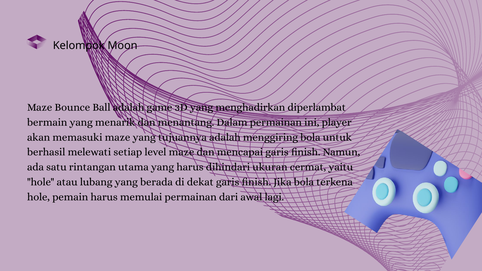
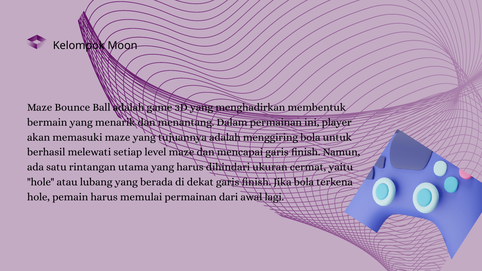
diperlambat: diperlambat -> membentuk
